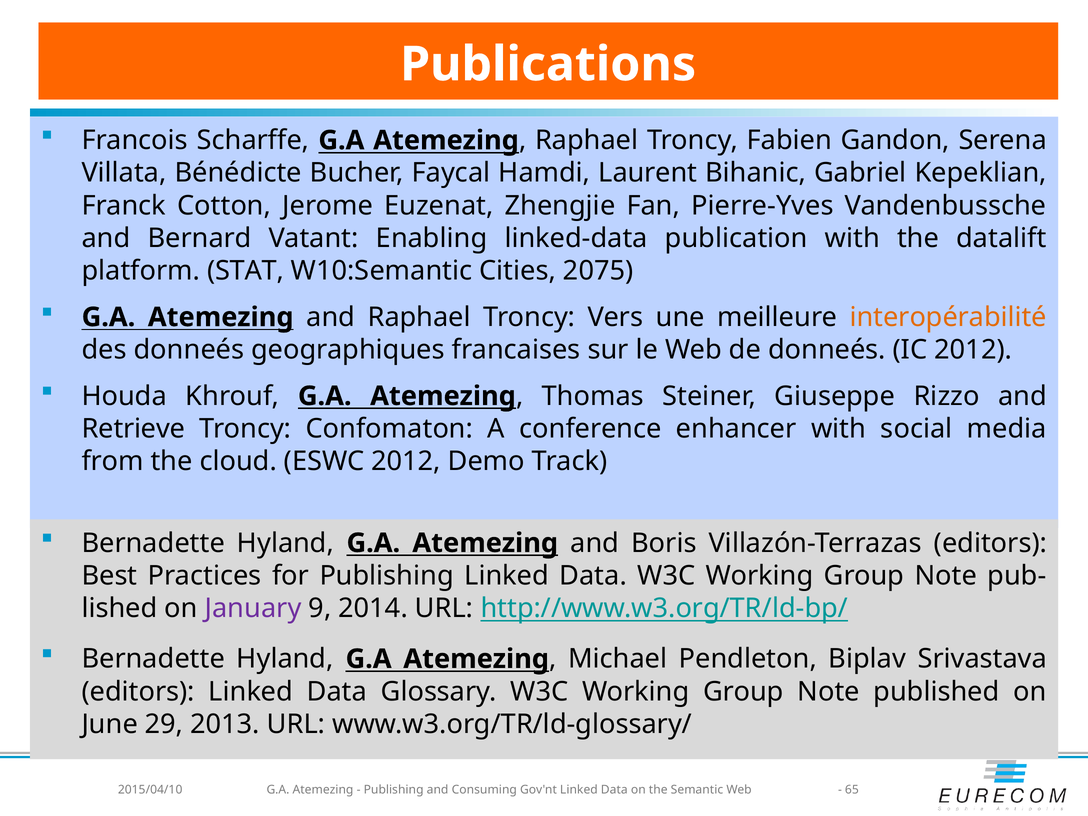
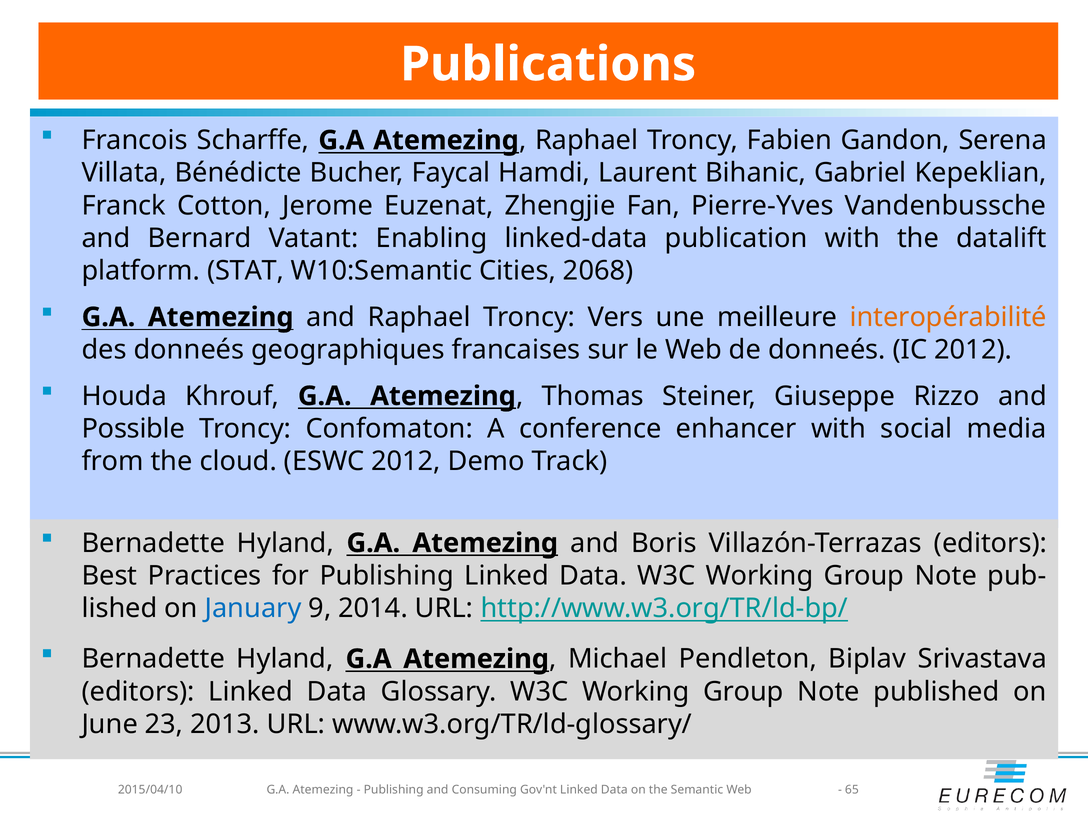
2075: 2075 -> 2068
Retrieve: Retrieve -> Possible
January colour: purple -> blue
29: 29 -> 23
